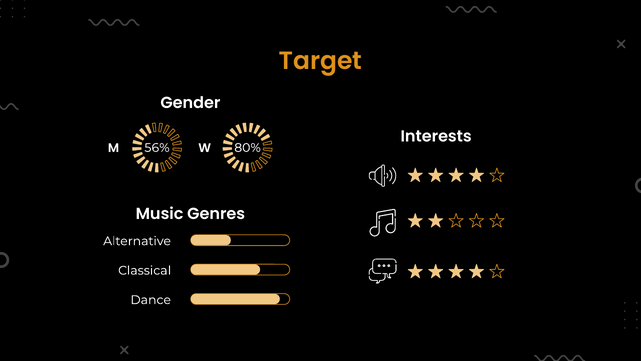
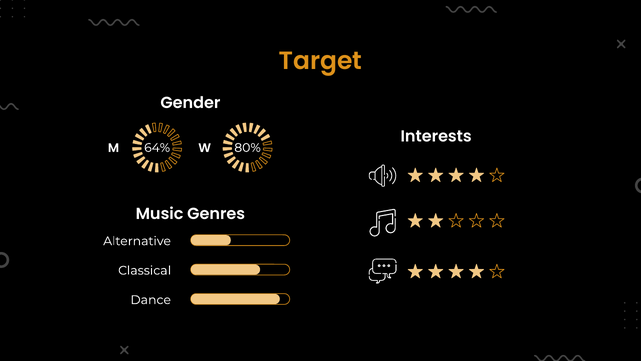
56%: 56% -> 64%
